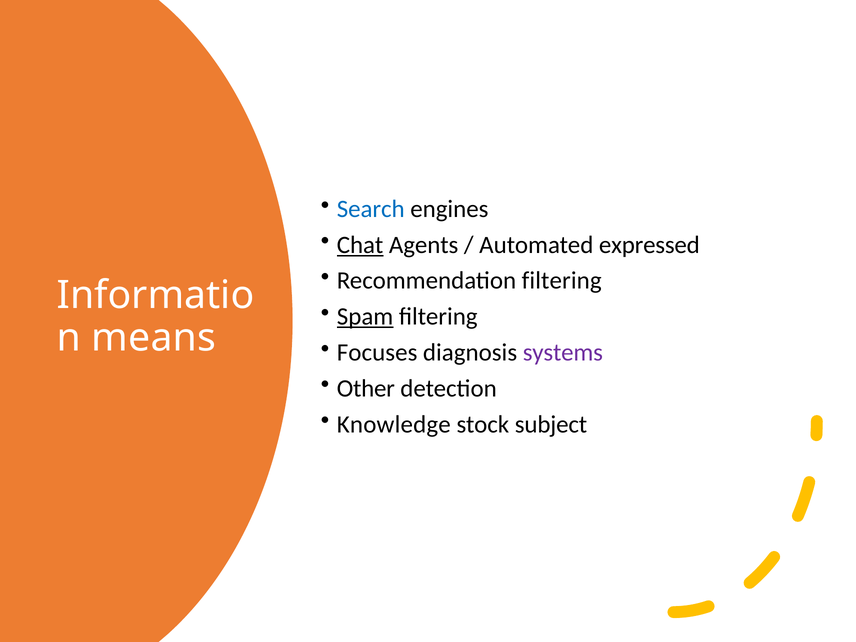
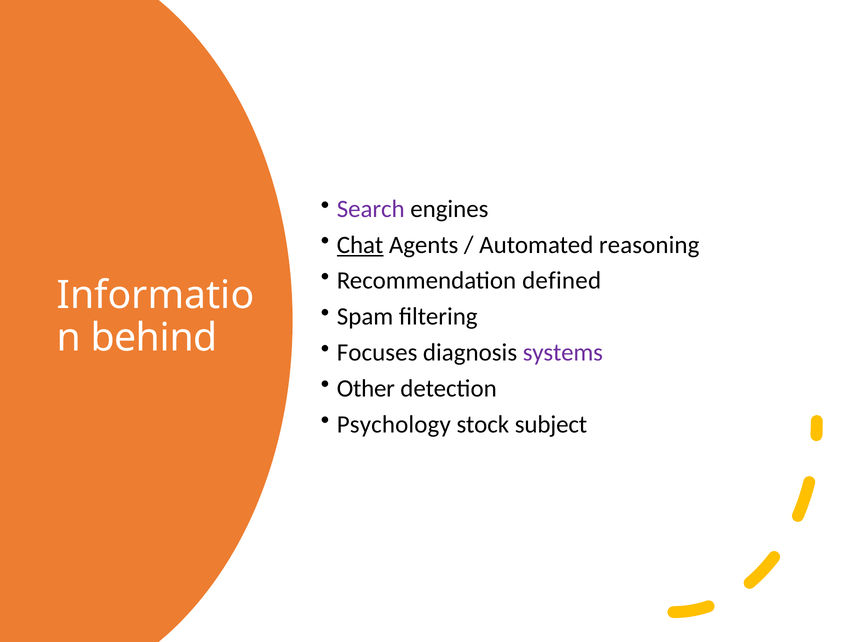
Search colour: blue -> purple
expressed: expressed -> reasoning
Recommendation filtering: filtering -> defined
Spam underline: present -> none
means: means -> behind
Knowledge: Knowledge -> Psychology
